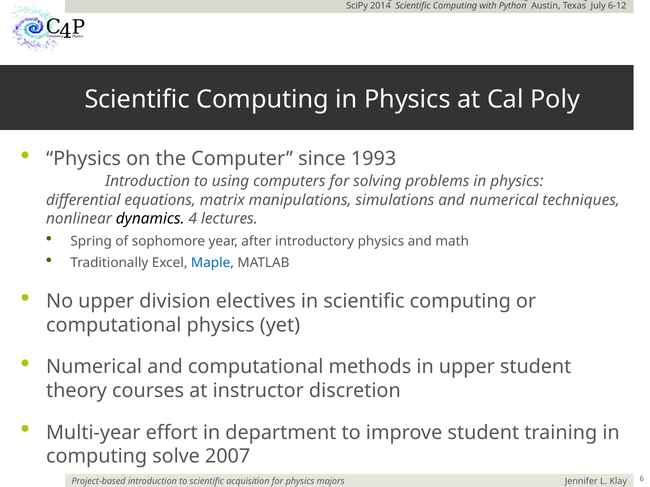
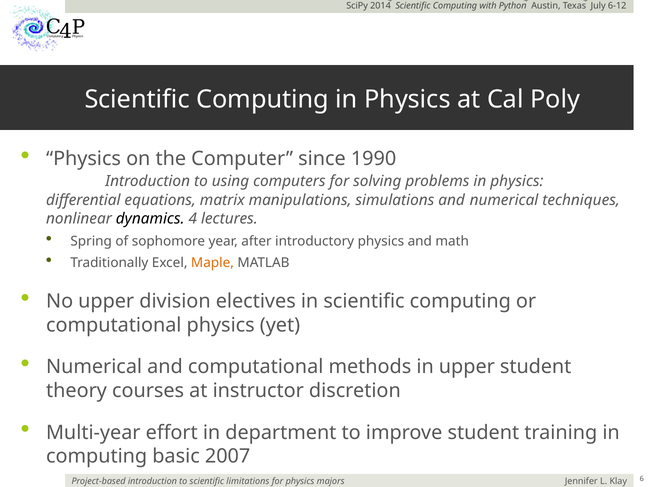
1993: 1993 -> 1990
Maple colour: blue -> orange
solve: solve -> basic
acquisition: acquisition -> limitations
